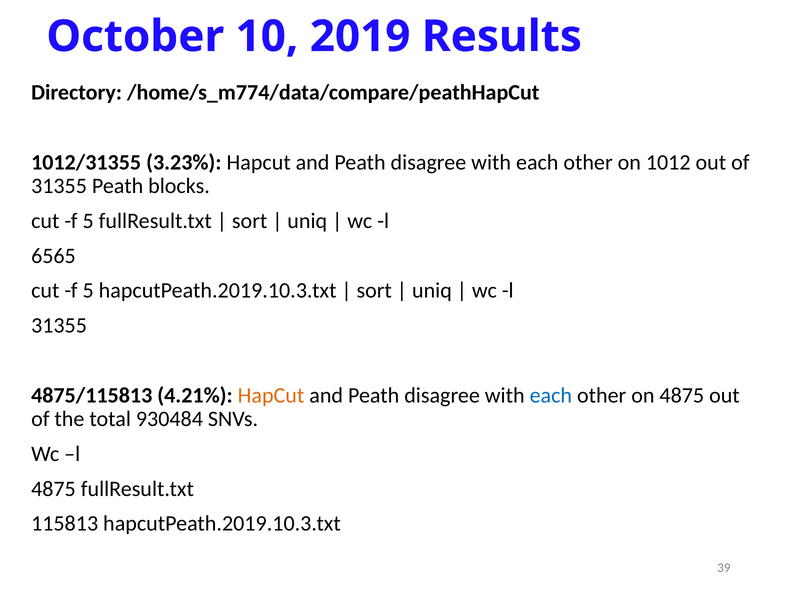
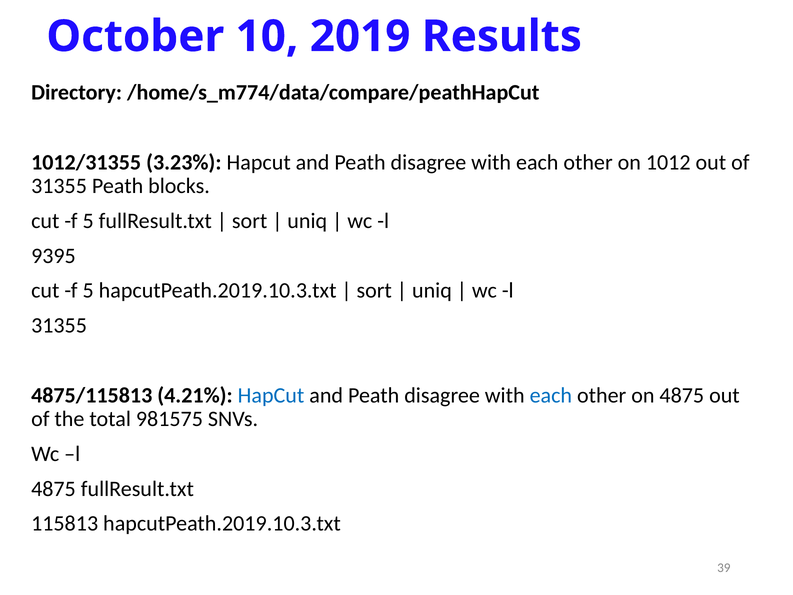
6565: 6565 -> 9395
HapCut at (271, 395) colour: orange -> blue
930484: 930484 -> 981575
